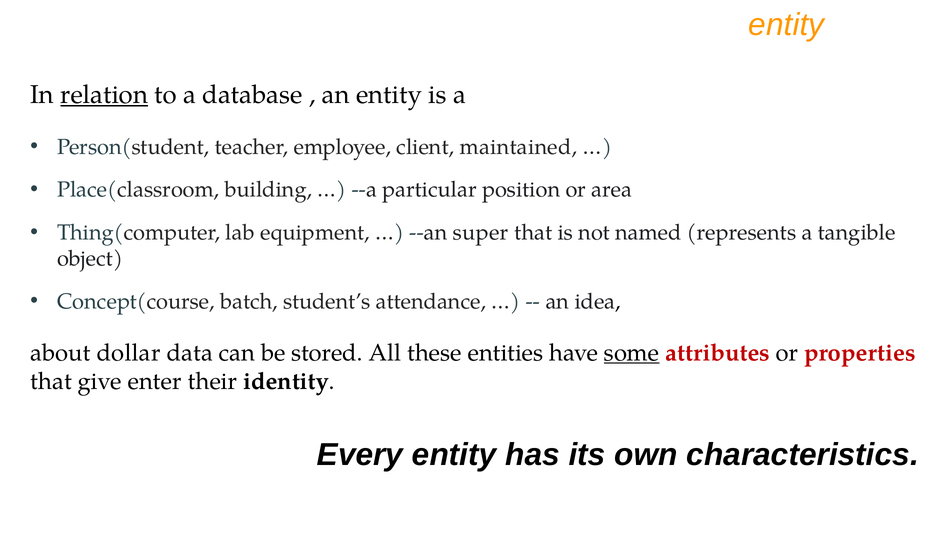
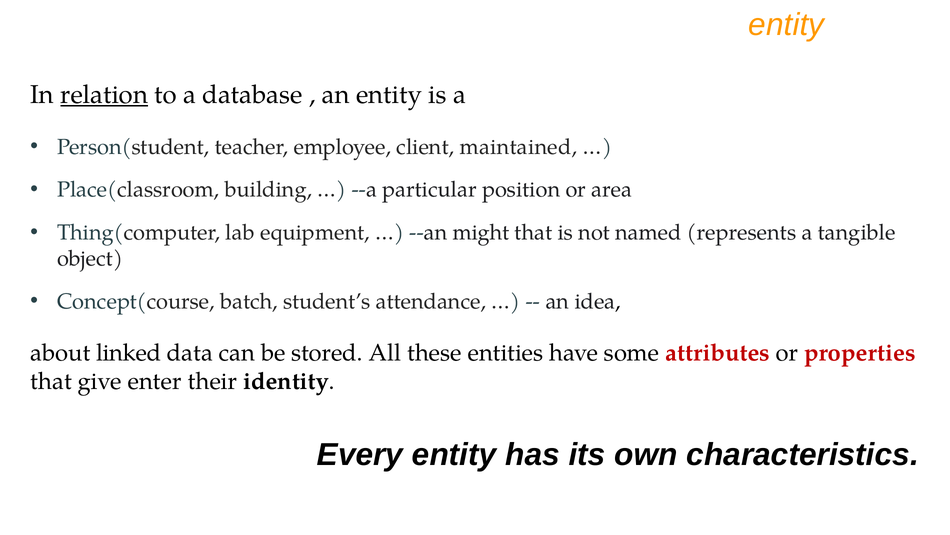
super: super -> might
dollar: dollar -> linked
some underline: present -> none
